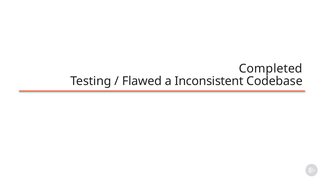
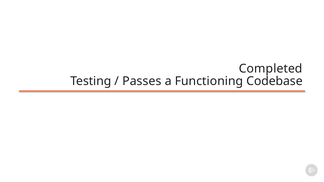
Flawed: Flawed -> Passes
Inconsistent: Inconsistent -> Functioning
